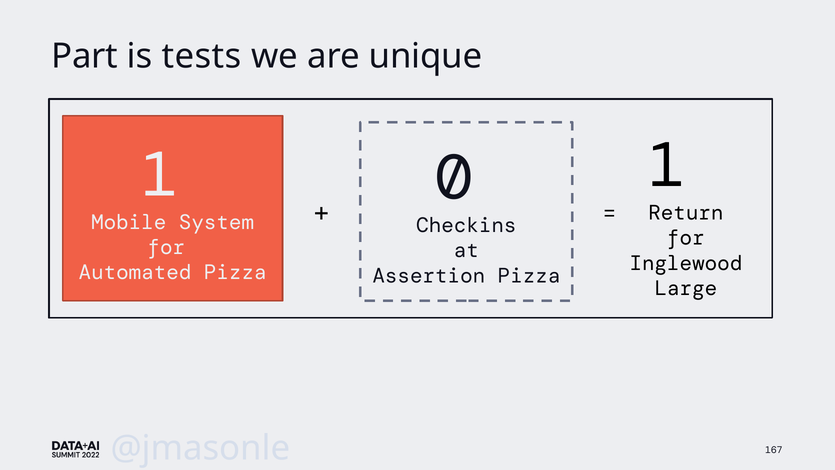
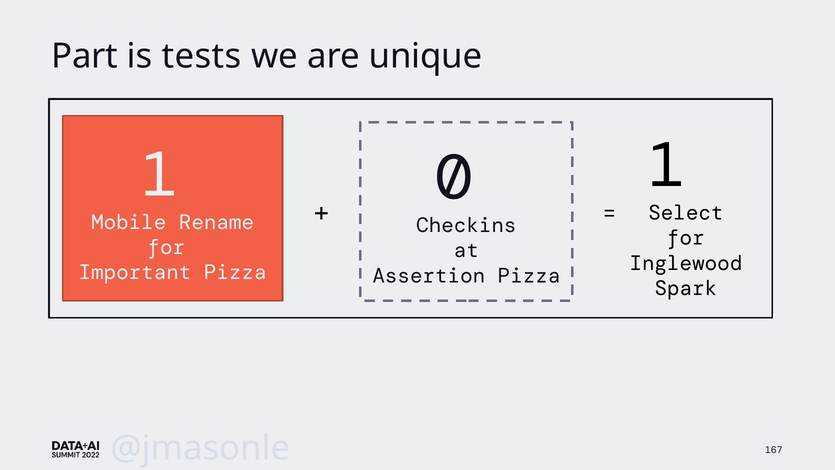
Return: Return -> Select
System: System -> Rename
Automated: Automated -> Important
Large: Large -> Spark
